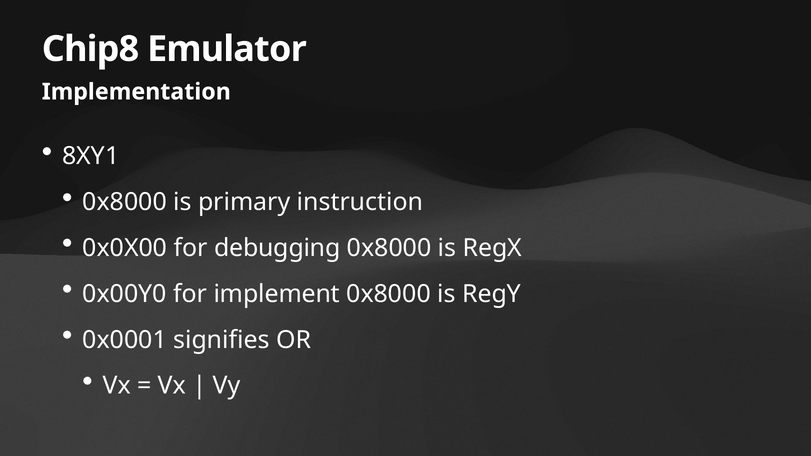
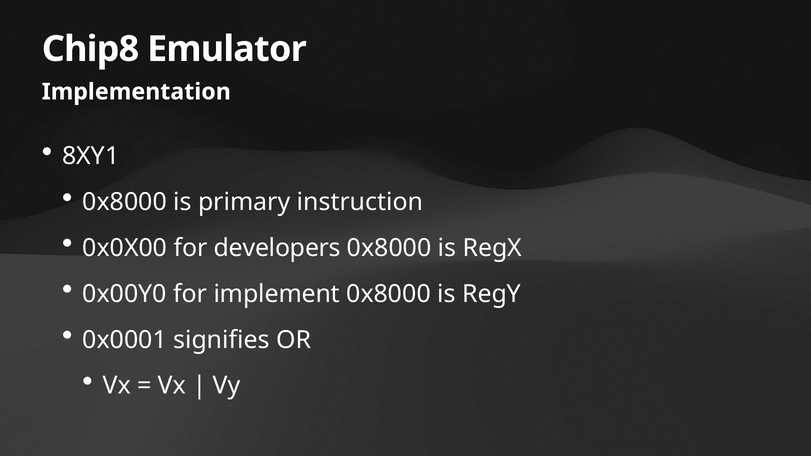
debugging: debugging -> developers
